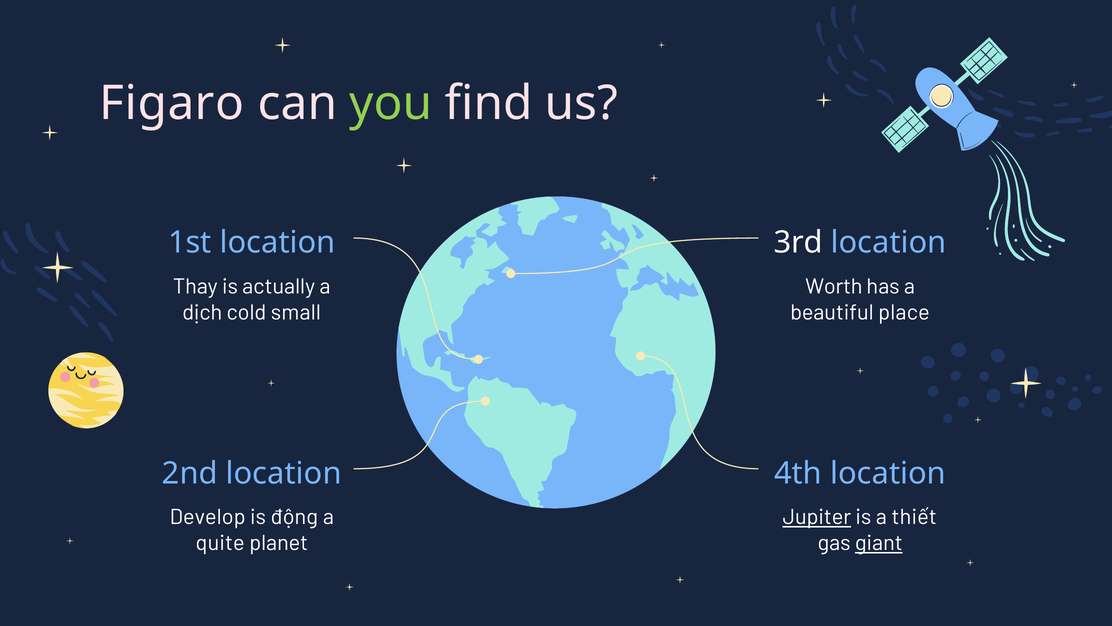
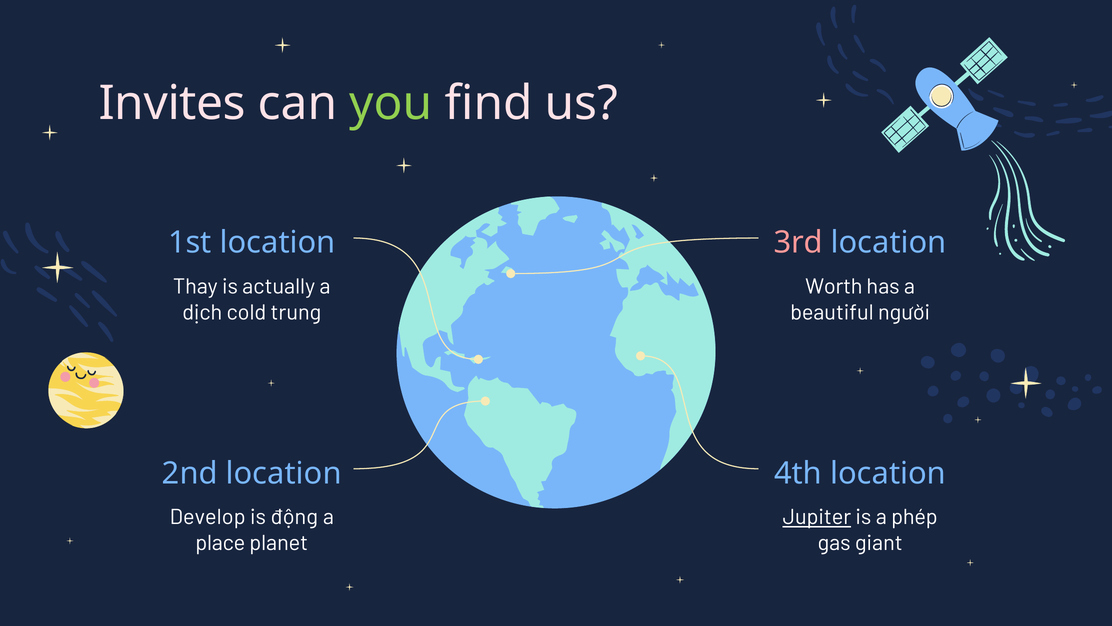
Figaro: Figaro -> Invites
3rd colour: white -> pink
small: small -> trung
place: place -> người
thiết: thiết -> phép
quite: quite -> place
giant underline: present -> none
